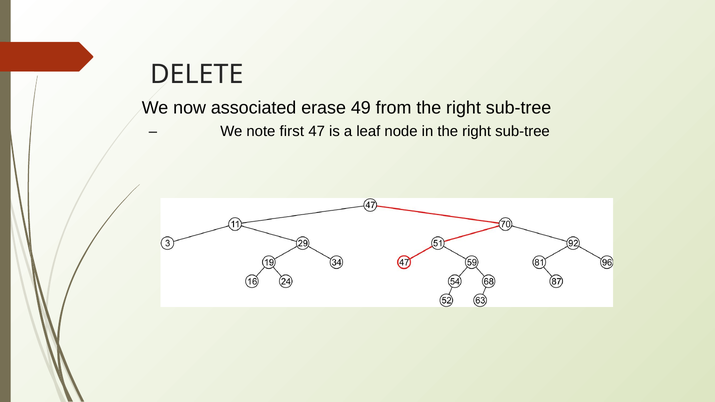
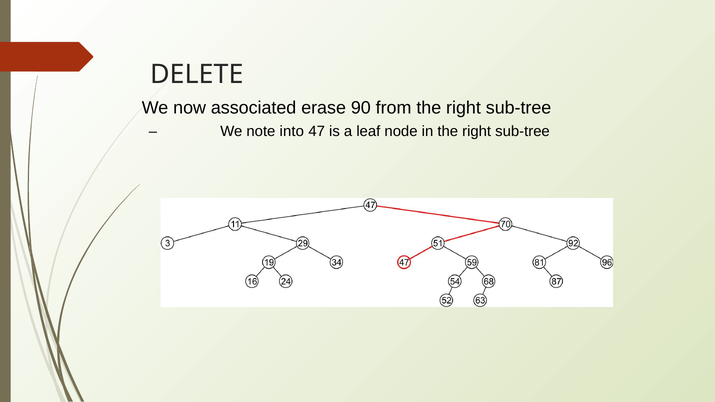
49: 49 -> 90
first: first -> into
